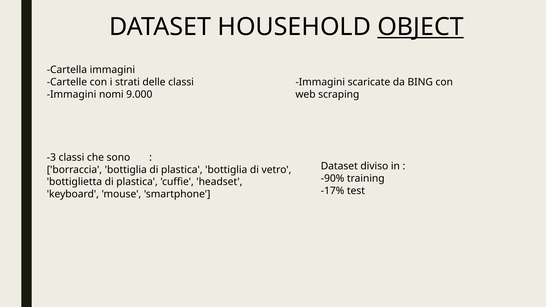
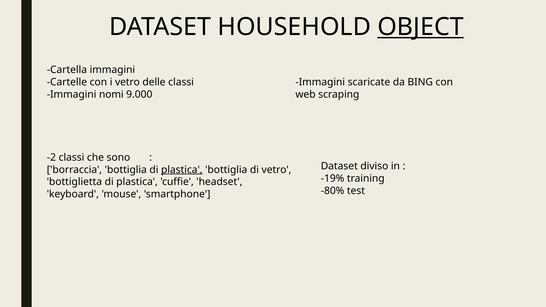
i strati: strati -> vetro
-3: -3 -> -2
plastica at (182, 170) underline: none -> present
-90%: -90% -> -19%
-17%: -17% -> -80%
